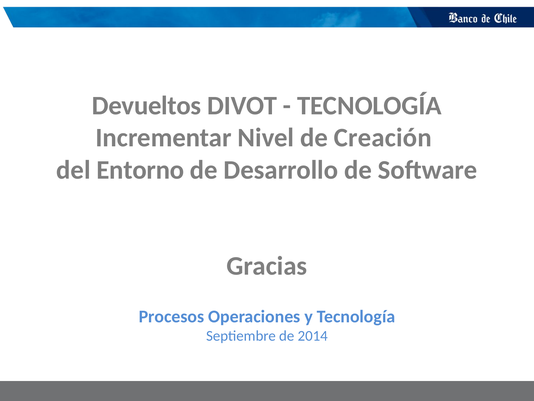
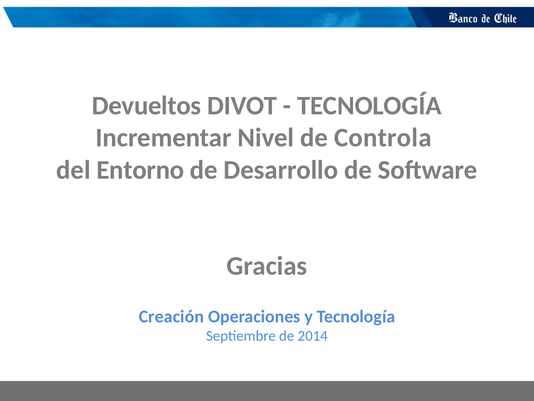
Creación: Creación -> Controla
Procesos: Procesos -> Creación
